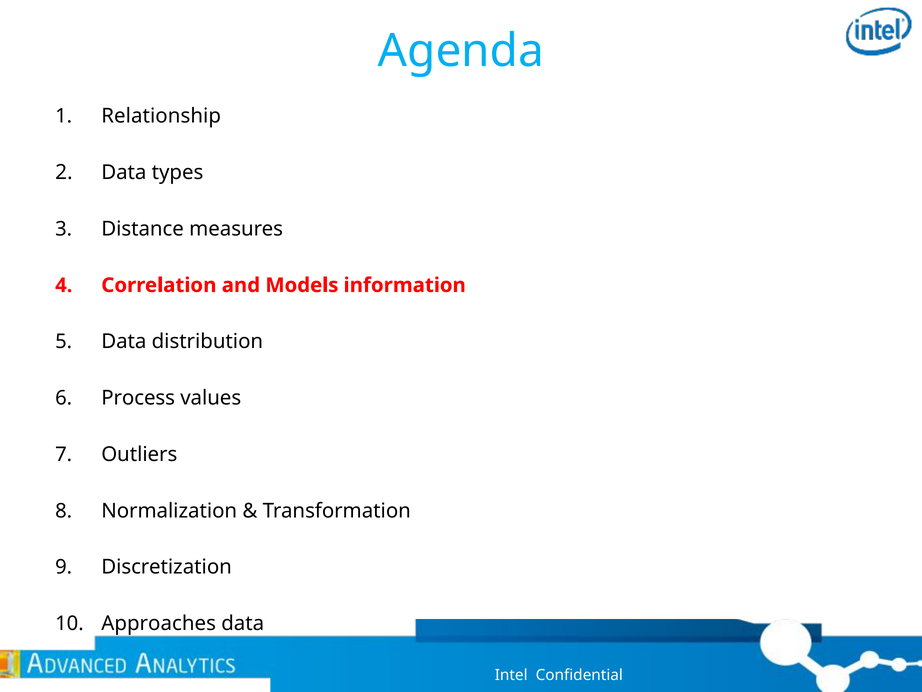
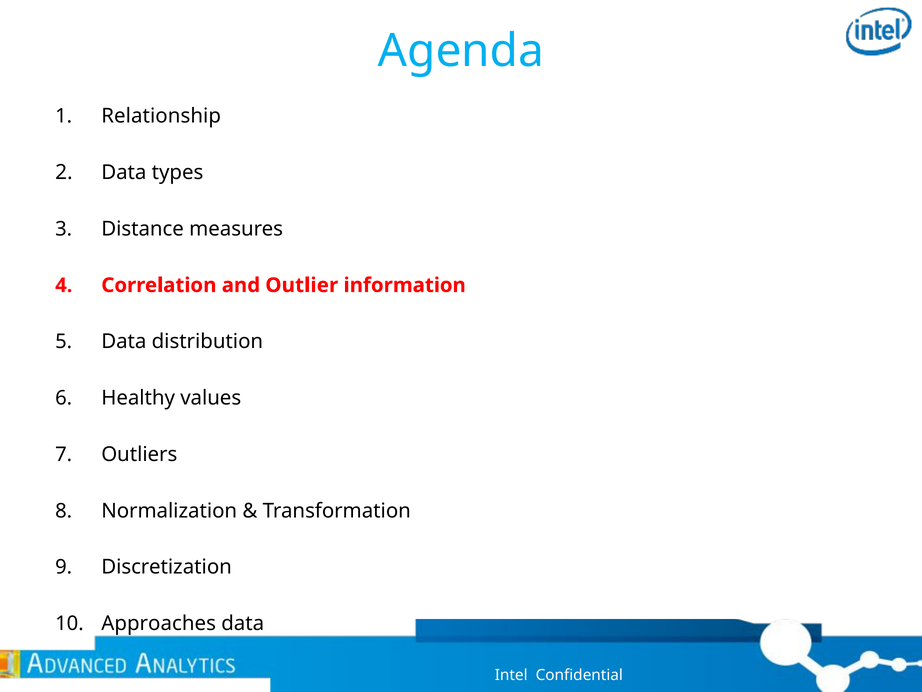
Models: Models -> Outlier
Process: Process -> Healthy
